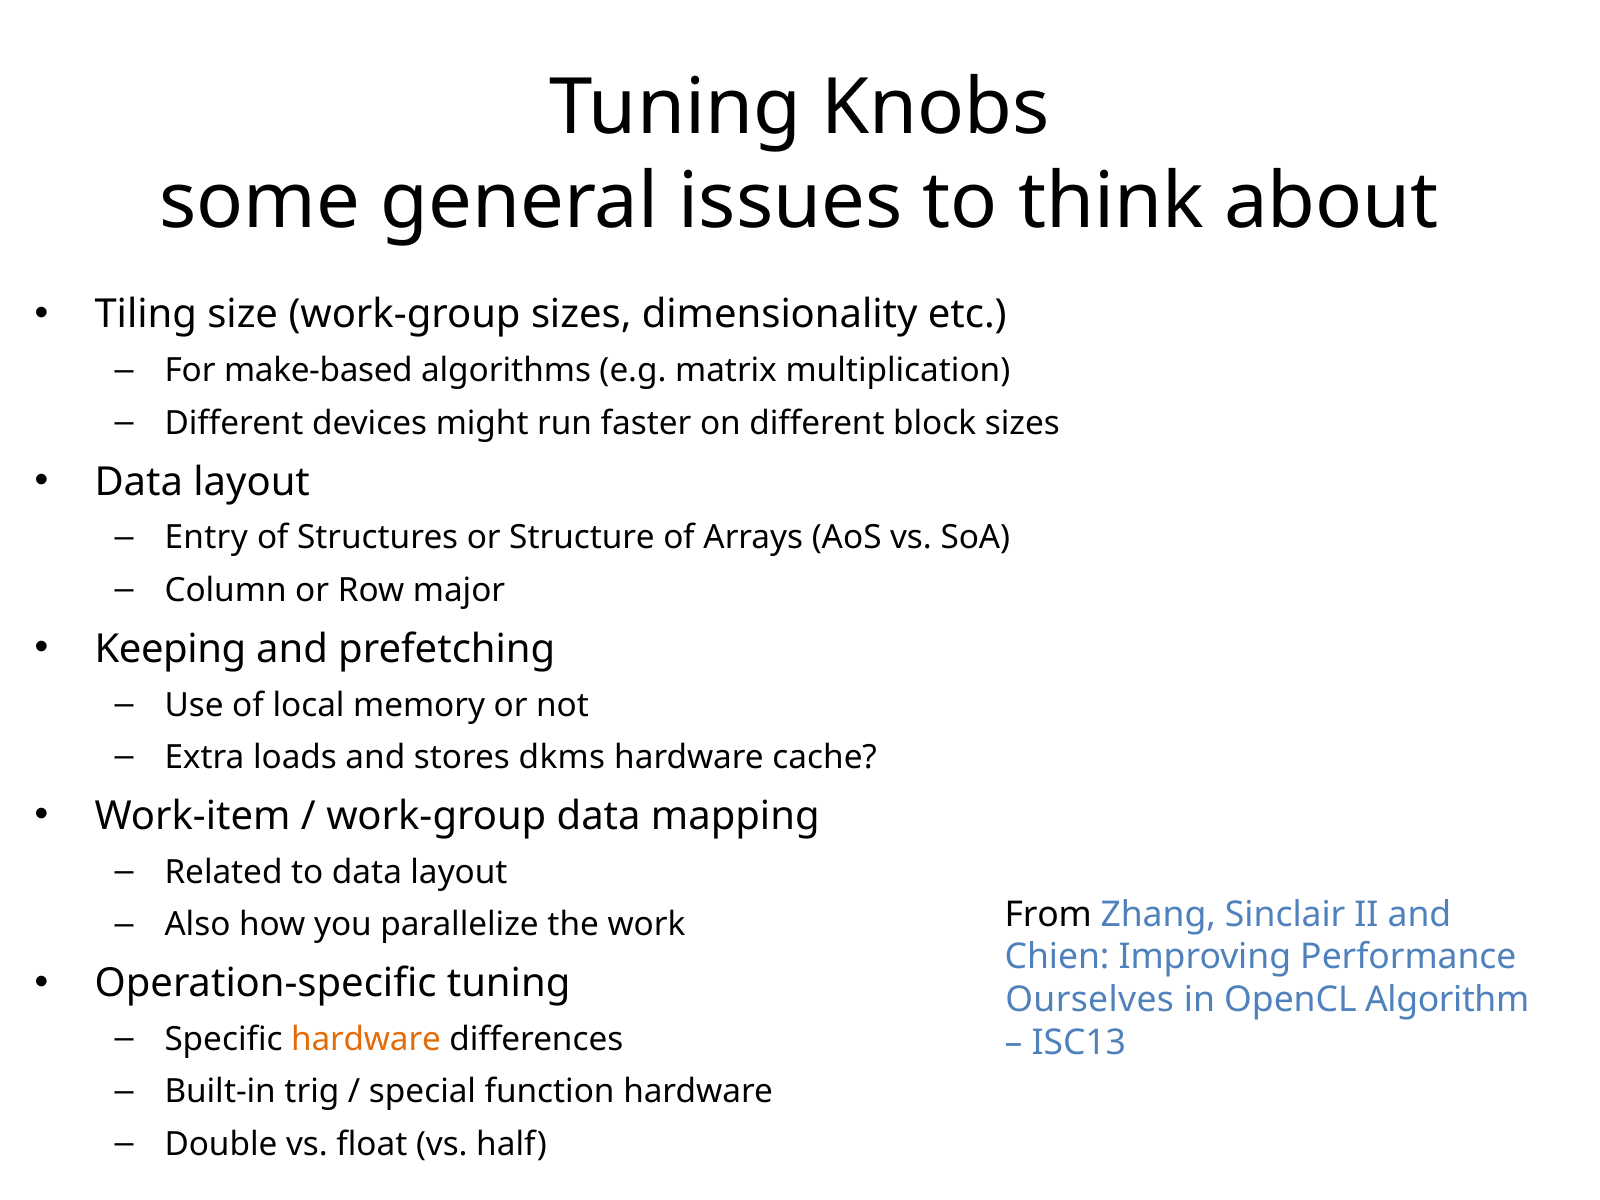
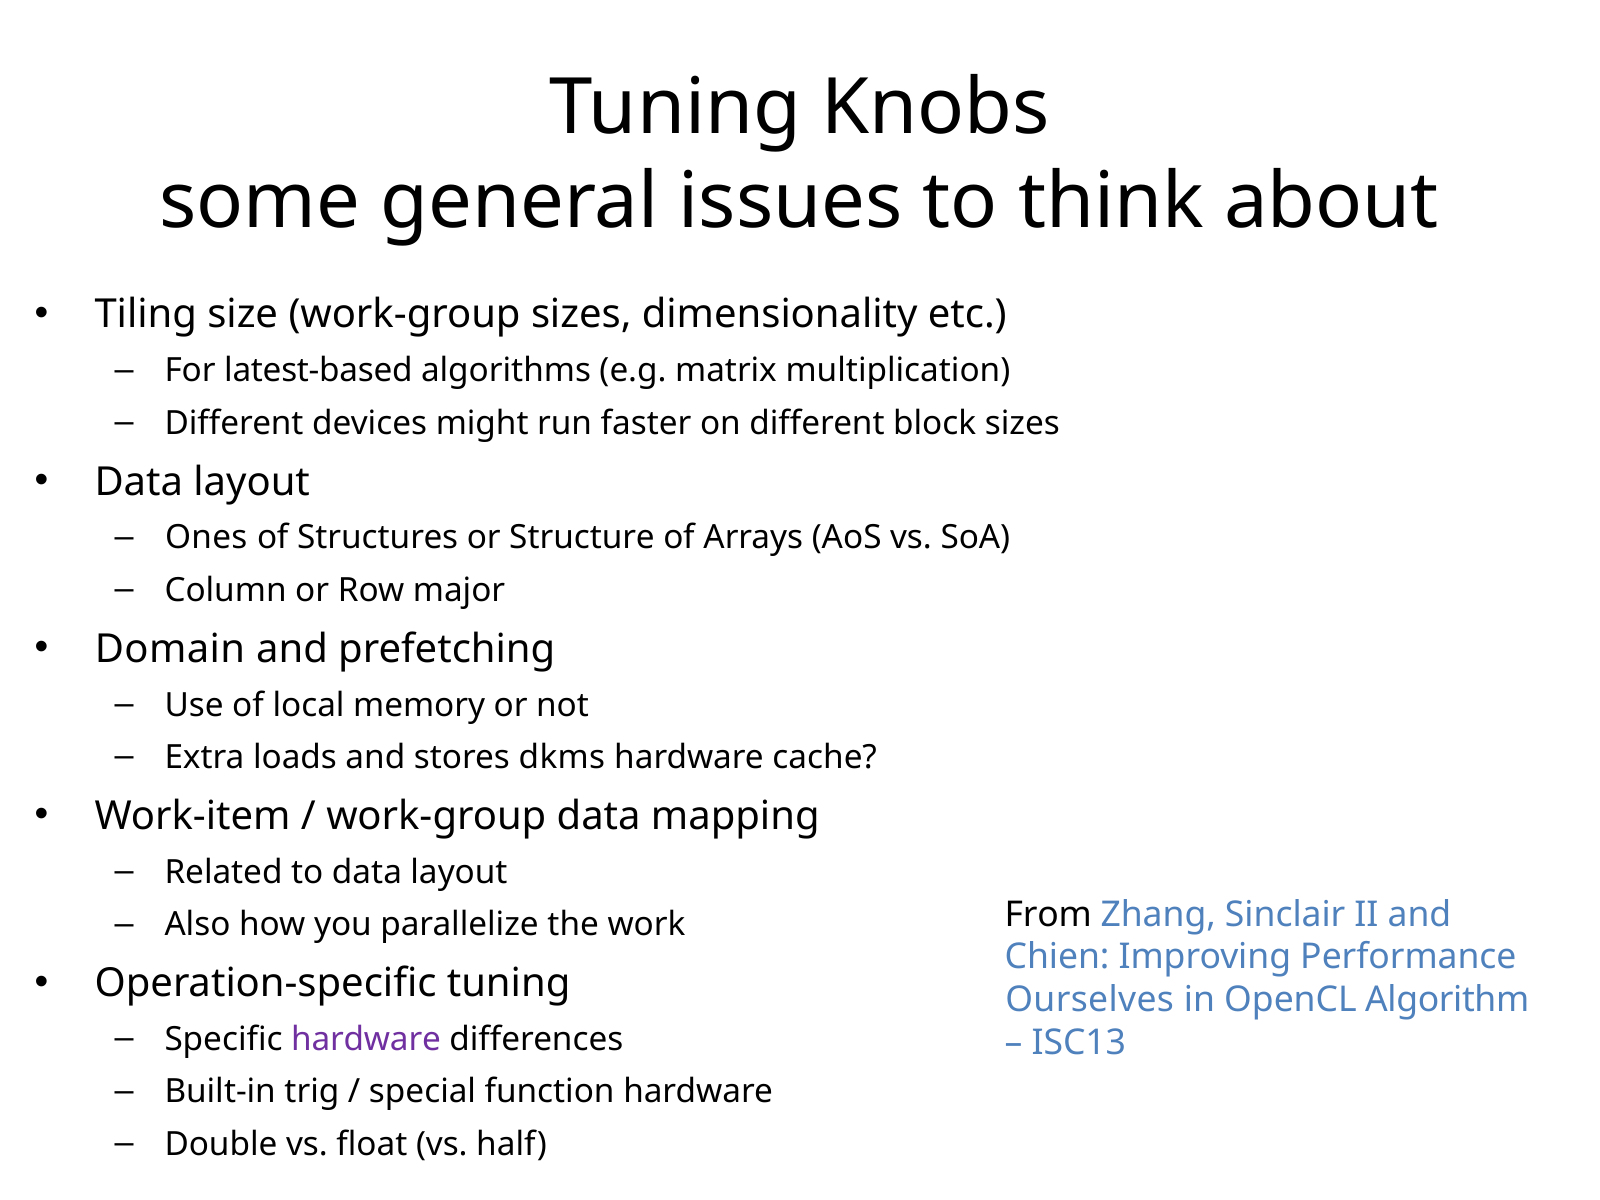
make-based: make-based -> latest-based
Entry: Entry -> Ones
Keeping: Keeping -> Domain
hardware at (366, 1039) colour: orange -> purple
